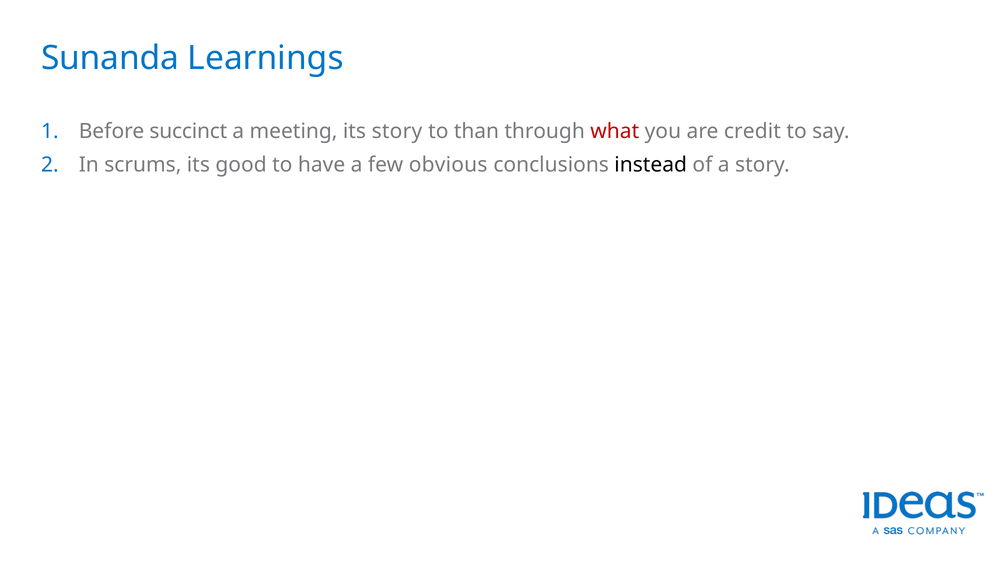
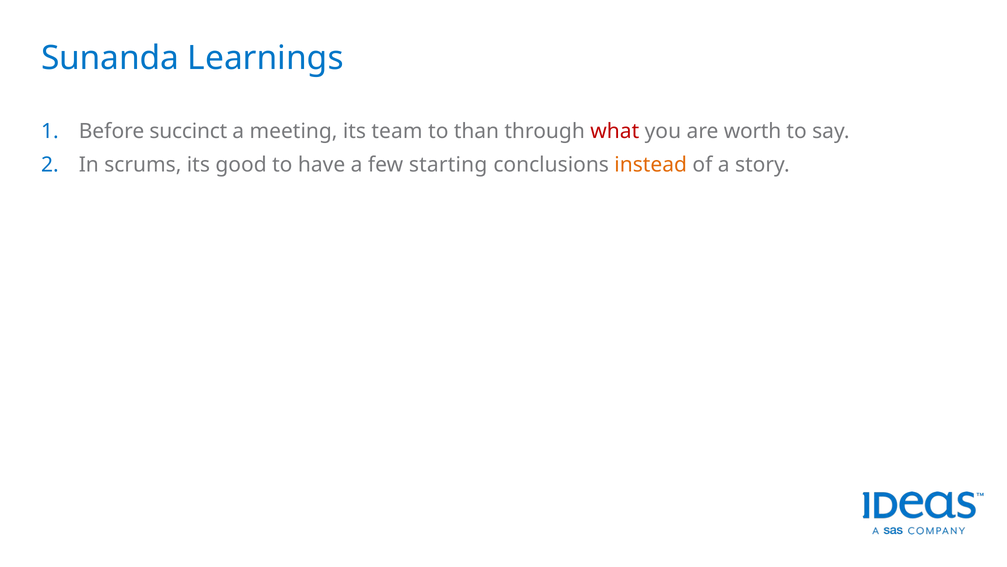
its story: story -> team
credit: credit -> worth
obvious: obvious -> starting
instead colour: black -> orange
